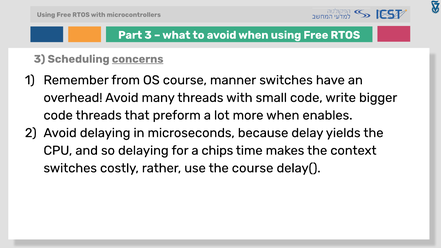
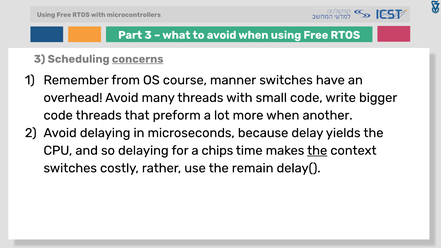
enables: enables -> another
the at (317, 151) underline: none -> present
the course: course -> remain
